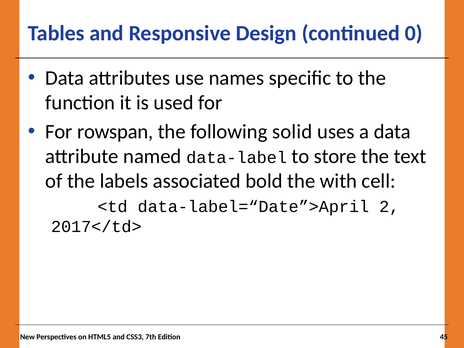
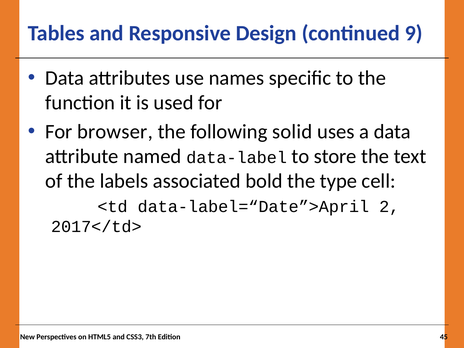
0: 0 -> 9
rowspan: rowspan -> browser
with: with -> type
